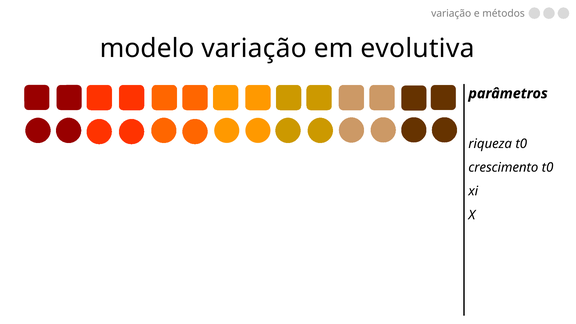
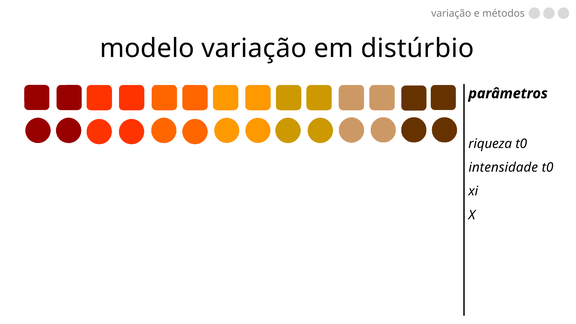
evolutiva: evolutiva -> distúrbio
crescimento: crescimento -> intensidade
